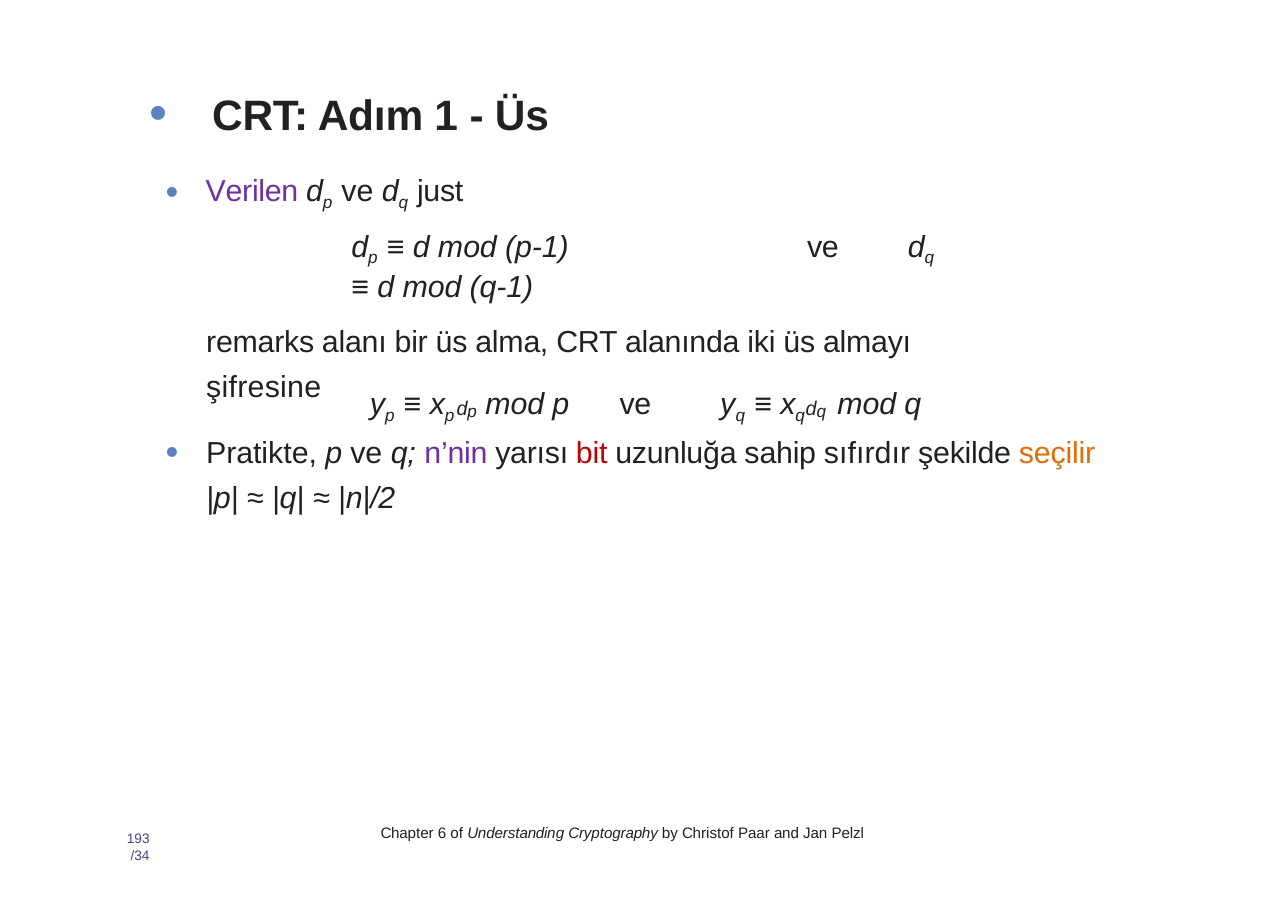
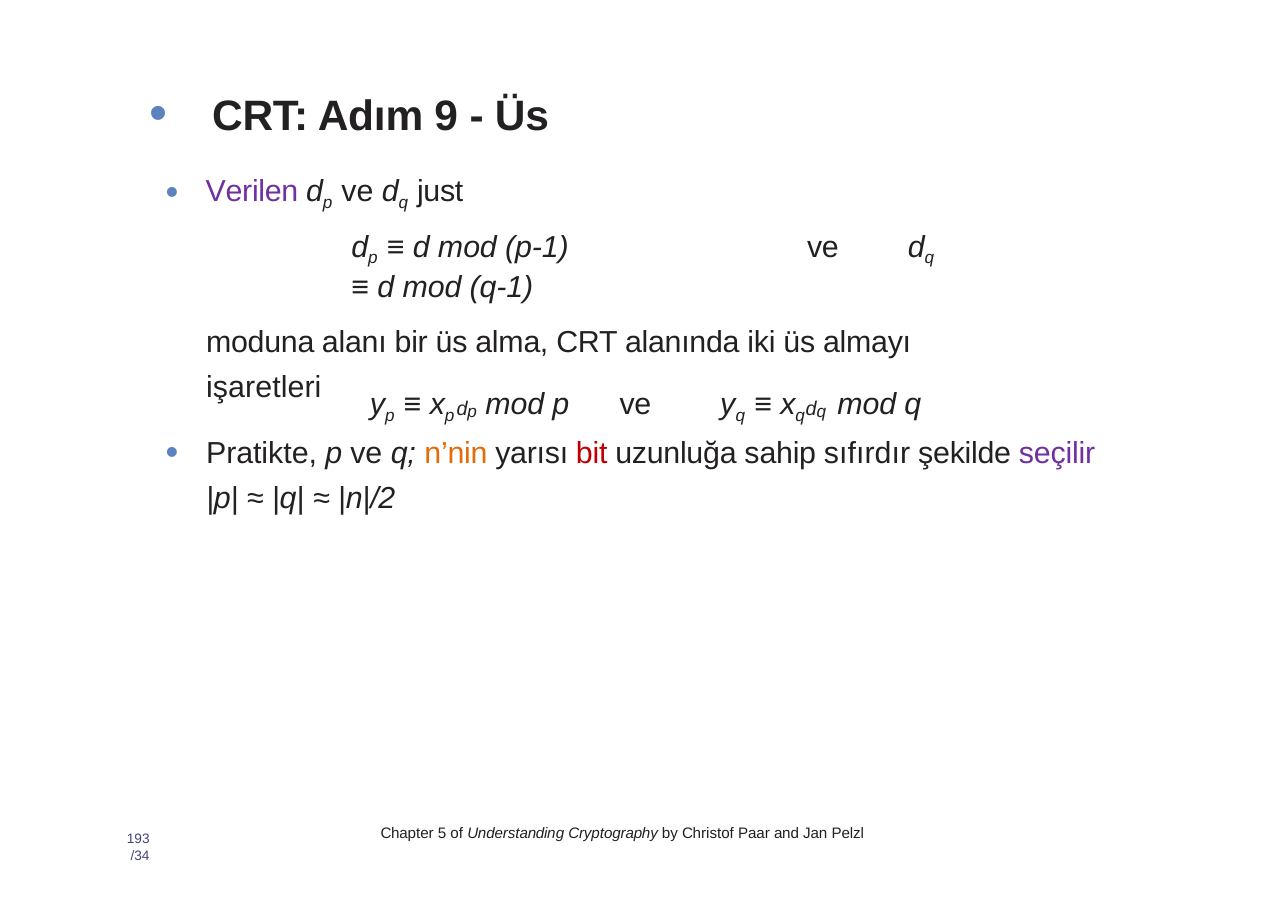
1: 1 -> 9
remarks: remarks -> moduna
şifresine: şifresine -> işaretleri
n’nin colour: purple -> orange
seçilir colour: orange -> purple
6: 6 -> 5
